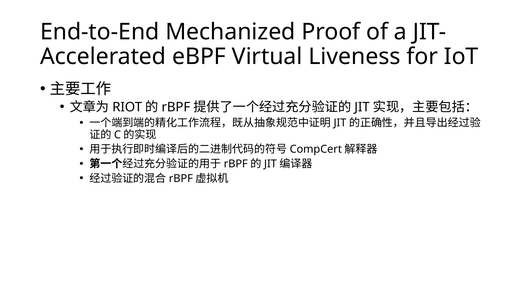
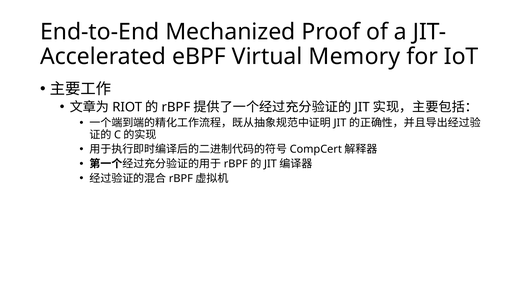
Liveness: Liveness -> Memory
